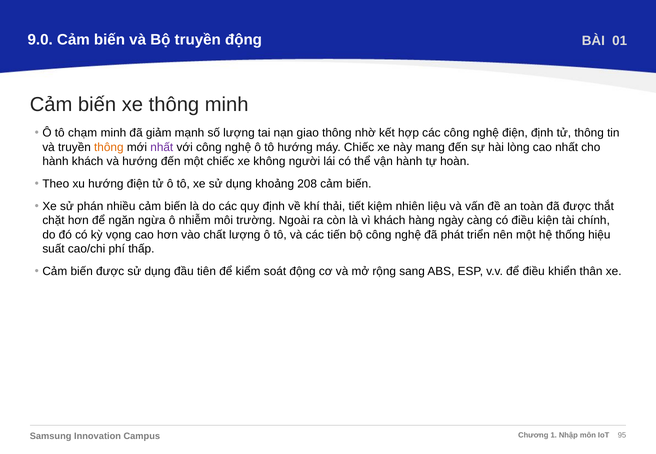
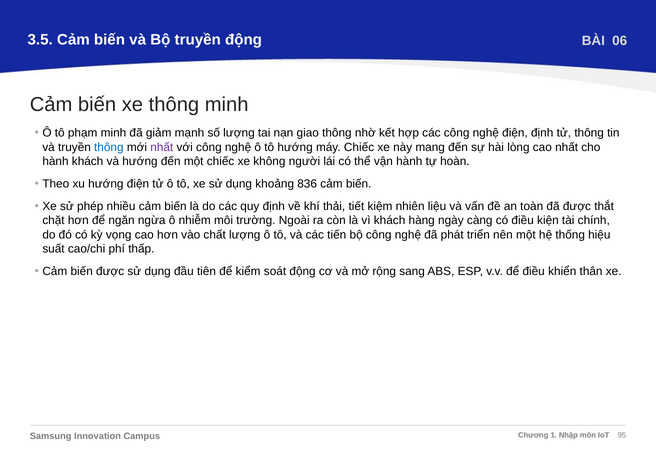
9.0: 9.0 -> 3.5
01: 01 -> 06
chạm: chạm -> phạm
thông at (109, 147) colour: orange -> blue
208: 208 -> 836
phán: phán -> phép
